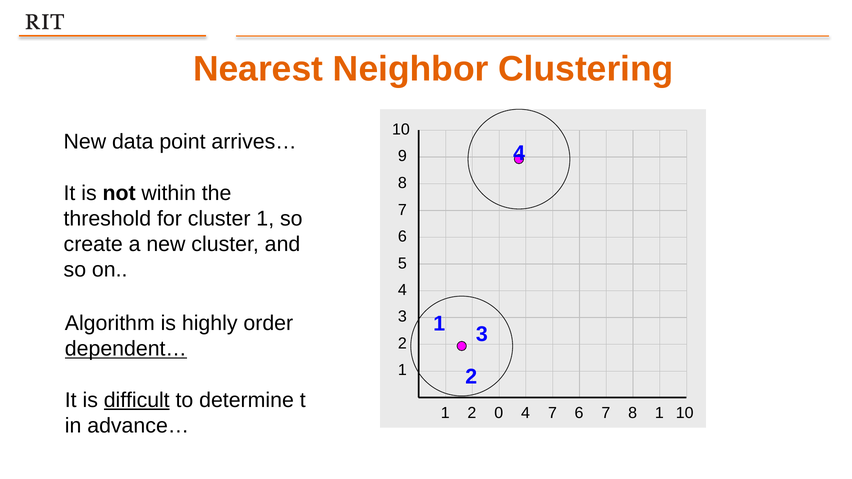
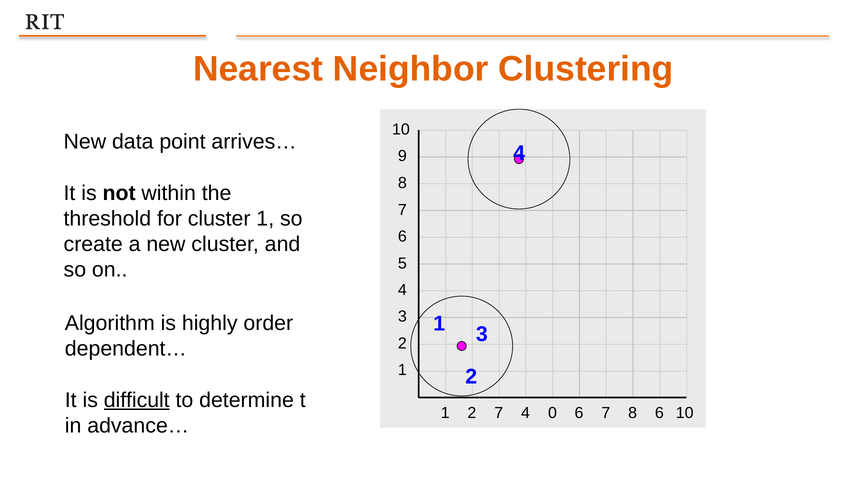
dependent… underline: present -> none
2 0: 0 -> 7
4 7: 7 -> 0
8 1: 1 -> 6
